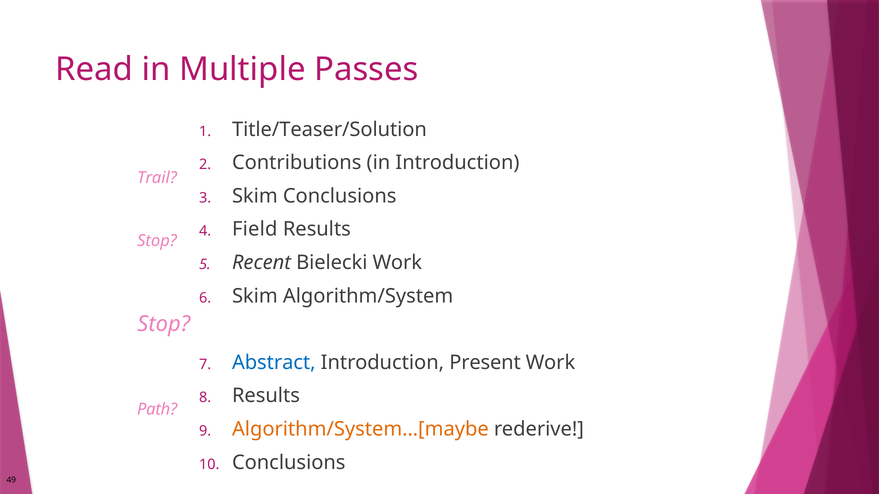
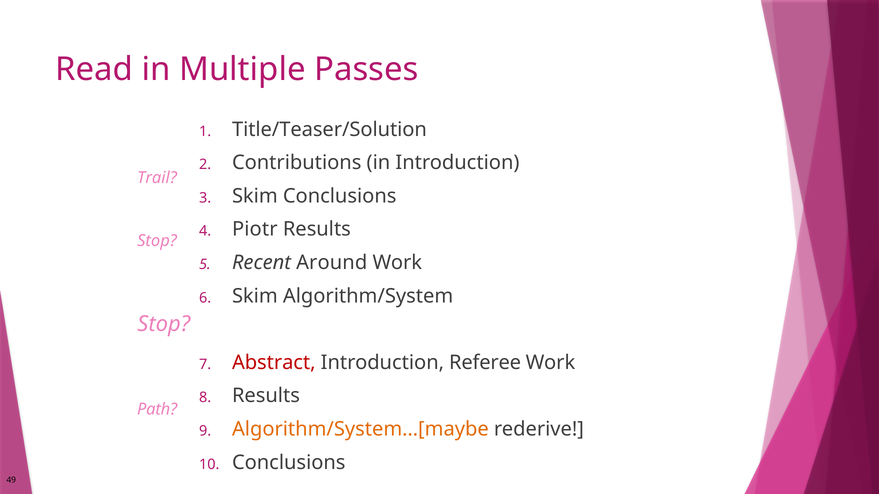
Field: Field -> Piotr
Bielecki: Bielecki -> Around
Abstract colour: blue -> red
Present: Present -> Referee
